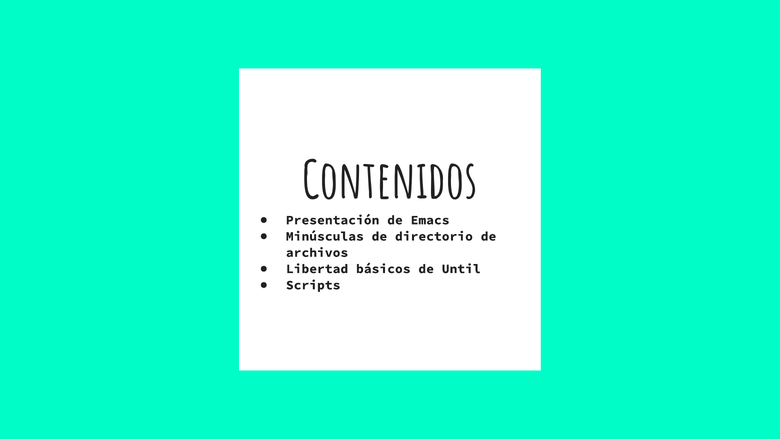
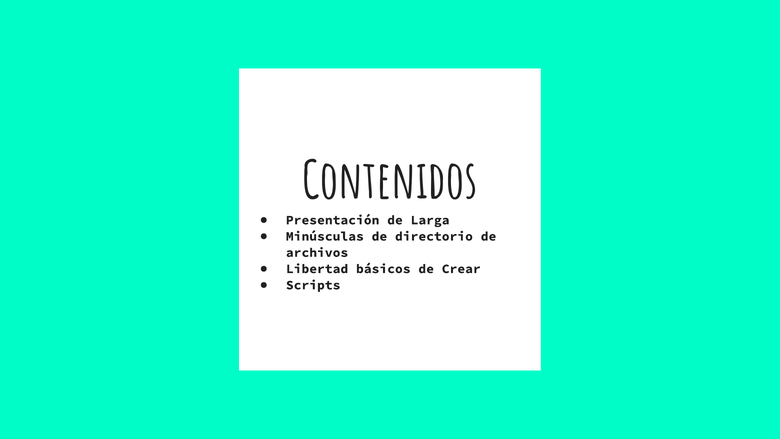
Emacs: Emacs -> Larga
Until: Until -> Crear
